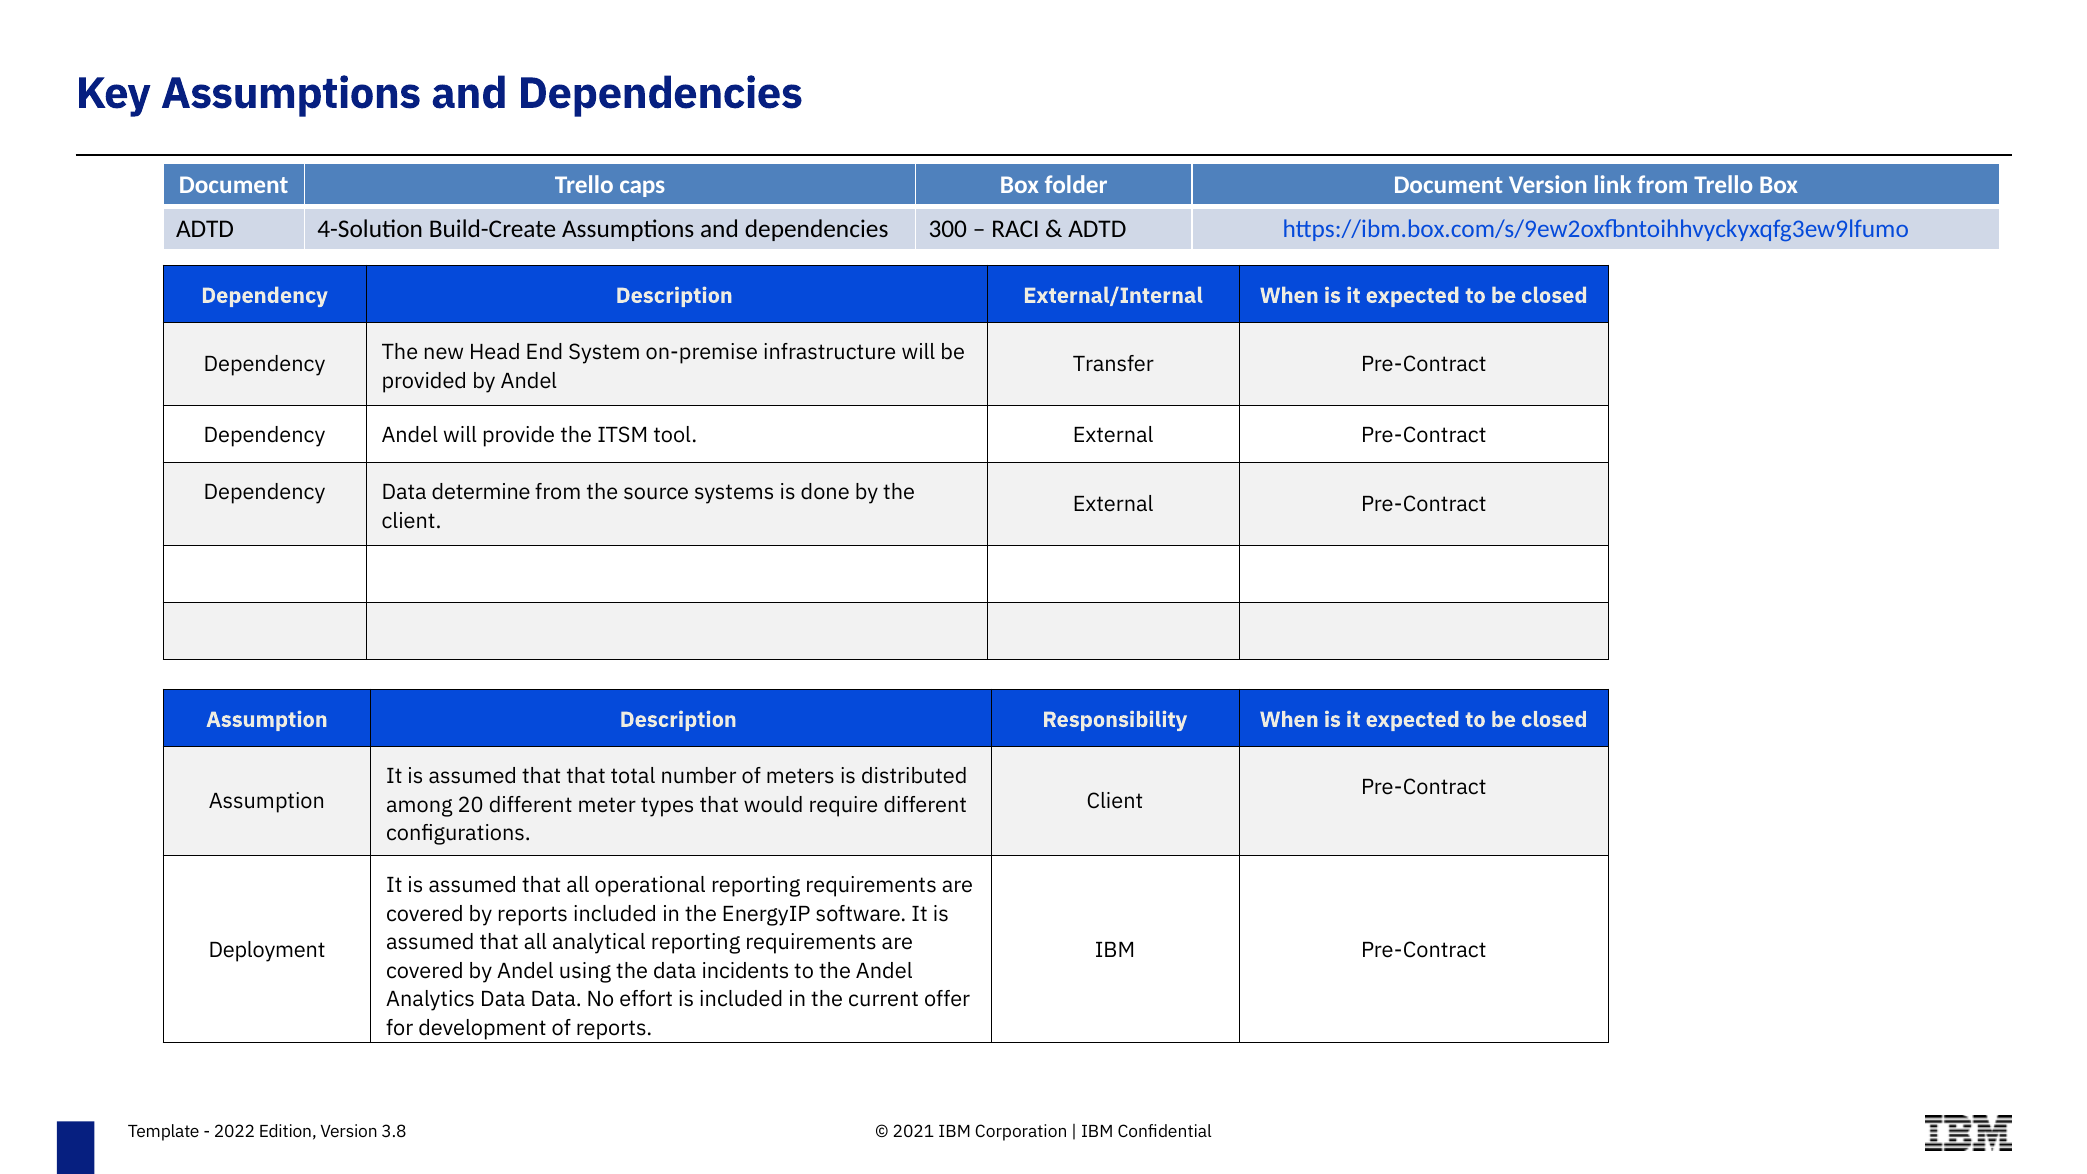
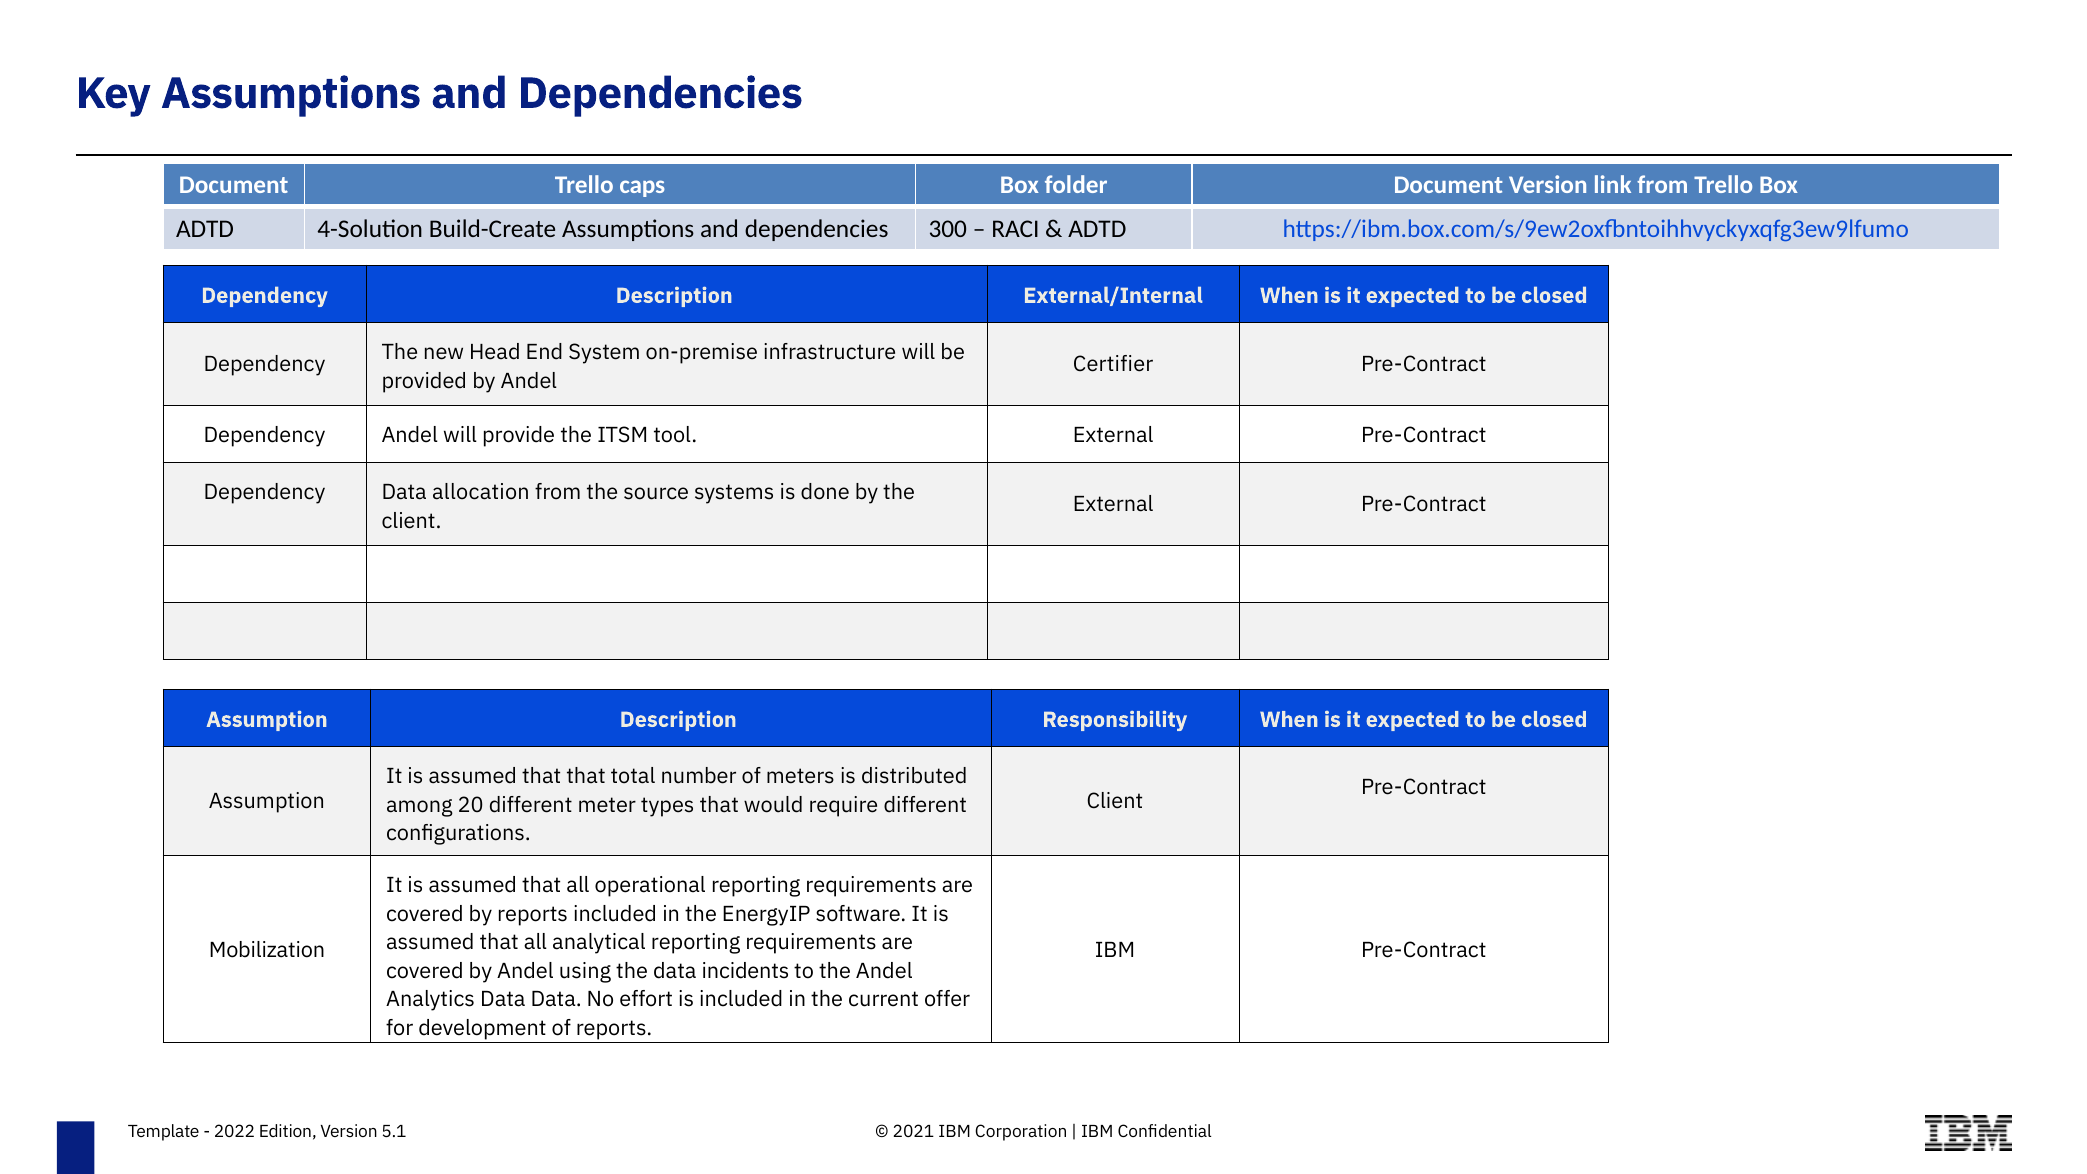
Transfer: Transfer -> Certifier
determine: determine -> allocation
Deployment: Deployment -> Mobilization
3.8: 3.8 -> 5.1
